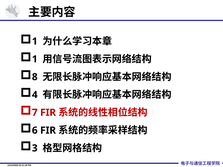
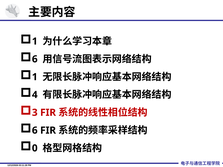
1 at (35, 59): 1 -> 6
8 at (35, 77): 8 -> 1
7: 7 -> 3
3: 3 -> 0
